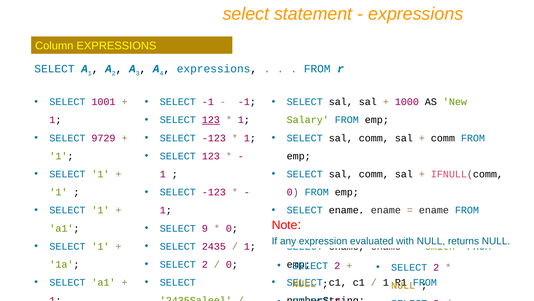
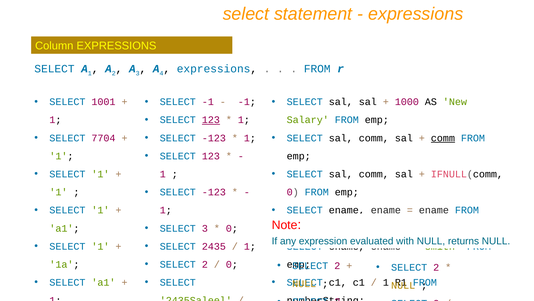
9729: 9729 -> 7704
comm at (443, 138) underline: none -> present
SELECT 9: 9 -> 3
